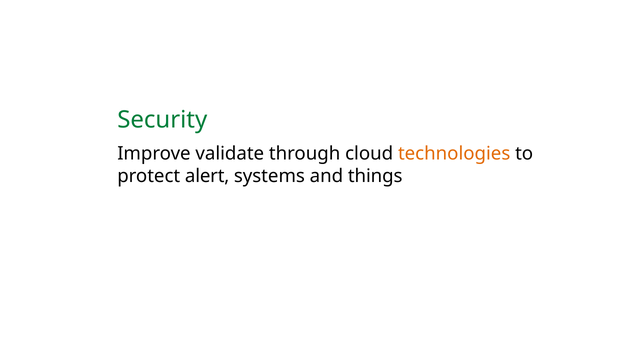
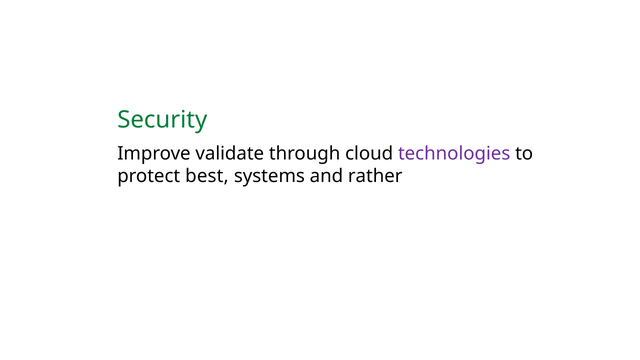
technologies colour: orange -> purple
alert: alert -> best
things: things -> rather
